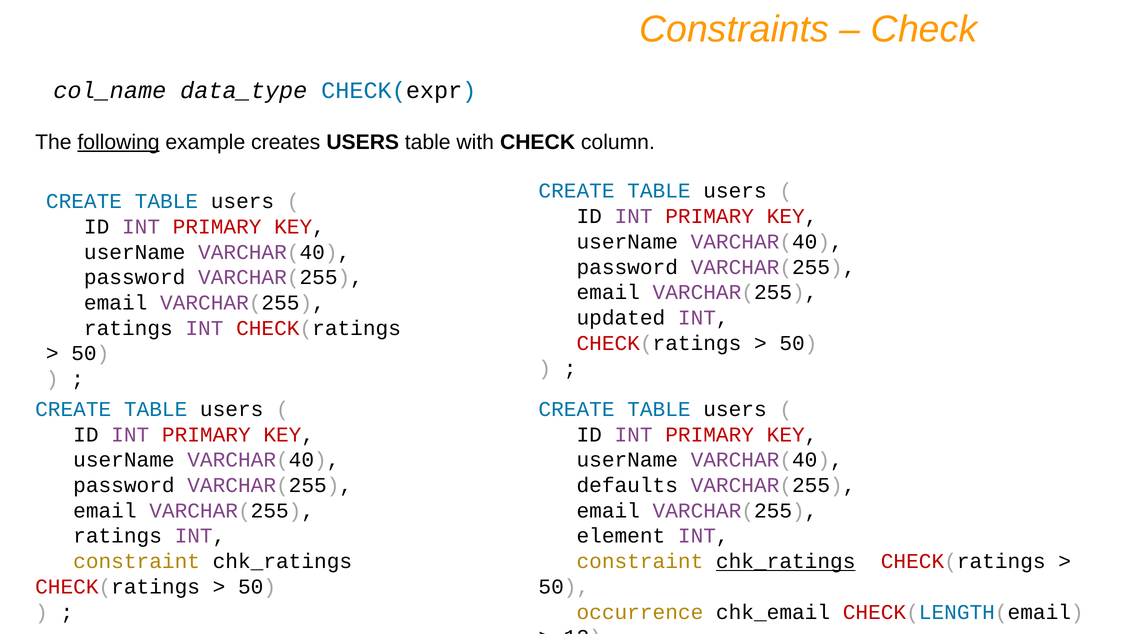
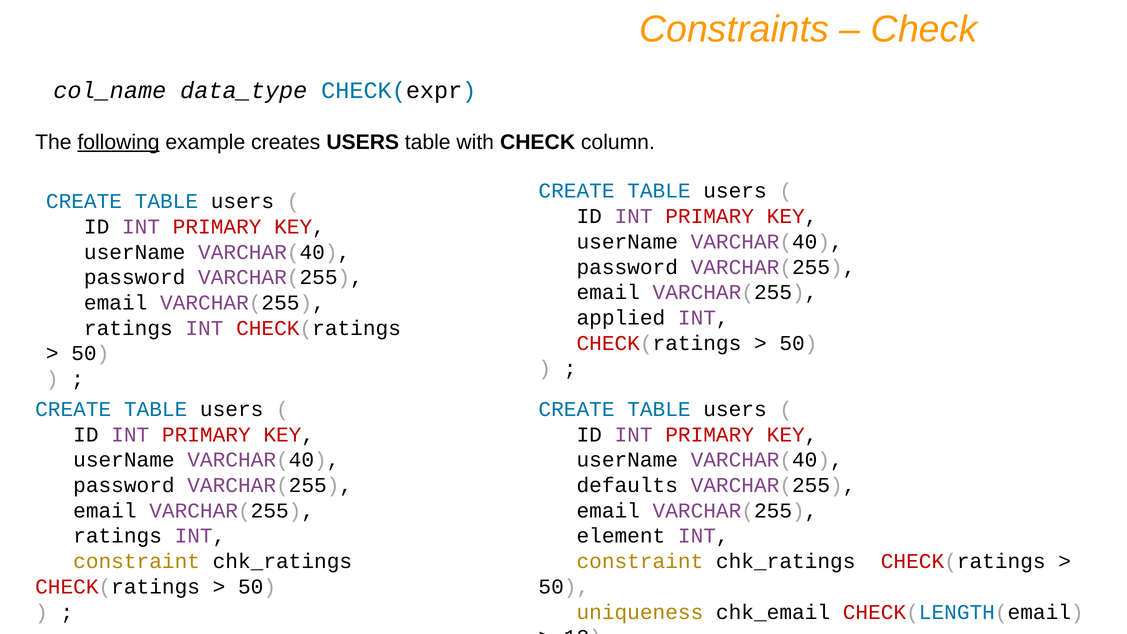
updated: updated -> applied
chk_ratings at (786, 561) underline: present -> none
occurrence: occurrence -> uniqueness
